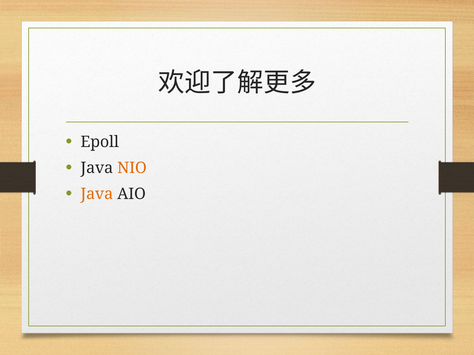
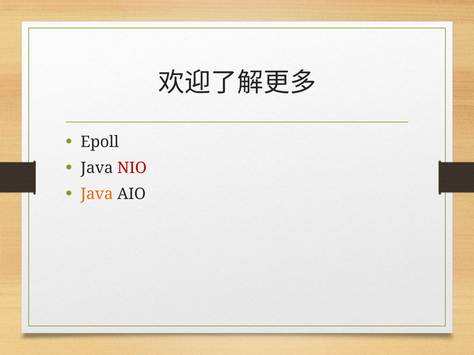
NIO colour: orange -> red
